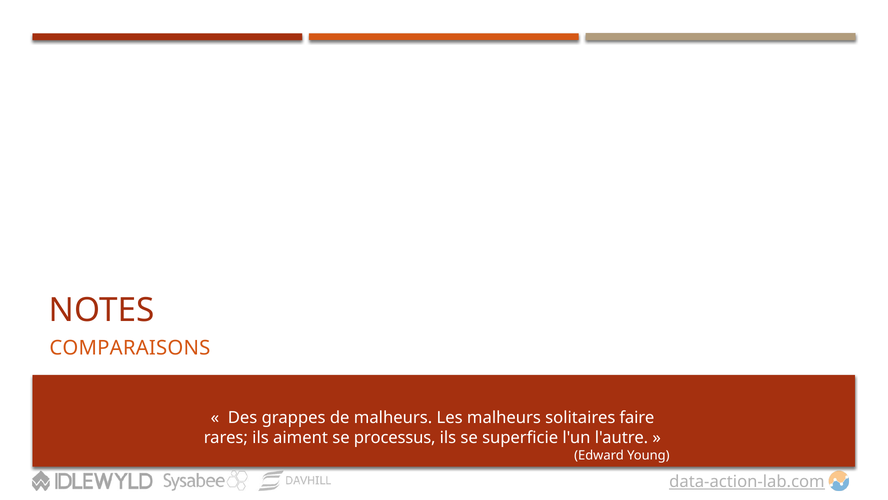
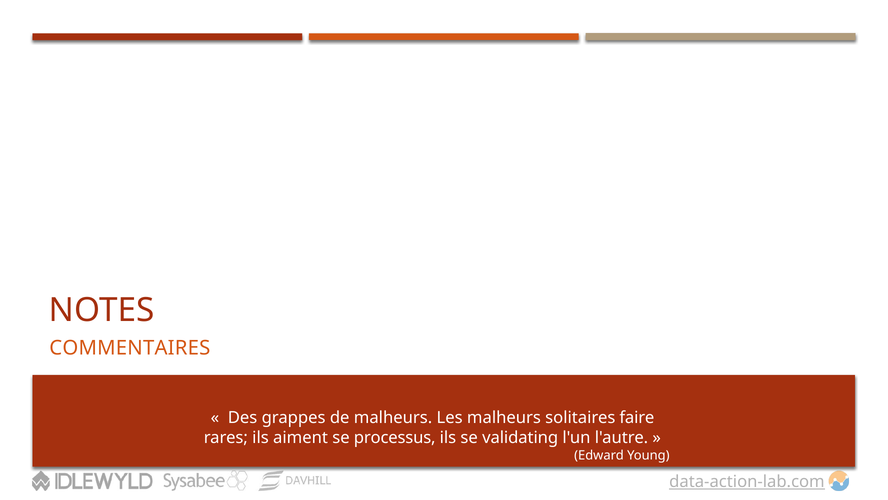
COMPARAISONS: COMPARAISONS -> COMMENTAIRES
superficie: superficie -> validating
